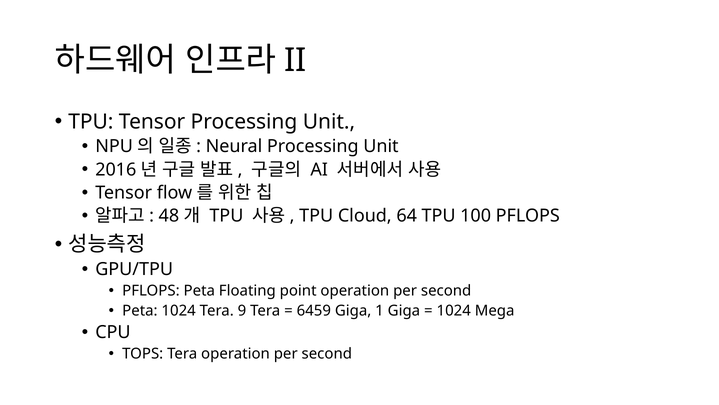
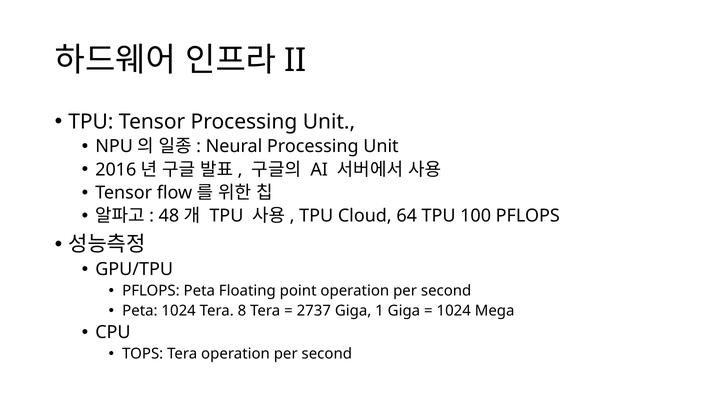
9: 9 -> 8
6459: 6459 -> 2737
